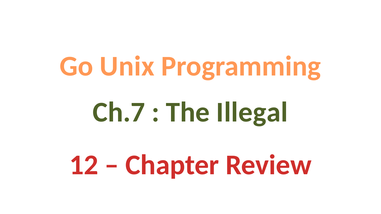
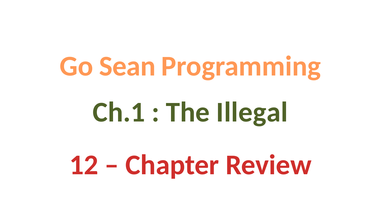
Unix: Unix -> Sean
Ch.7: Ch.7 -> Ch.1
